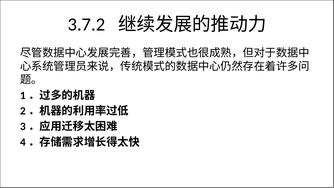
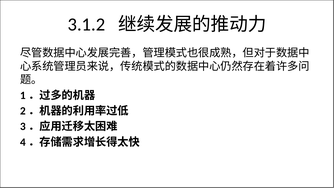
3.7.2: 3.7.2 -> 3.1.2
